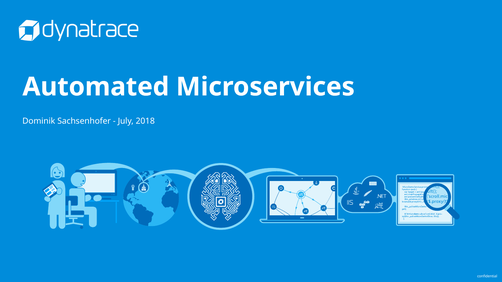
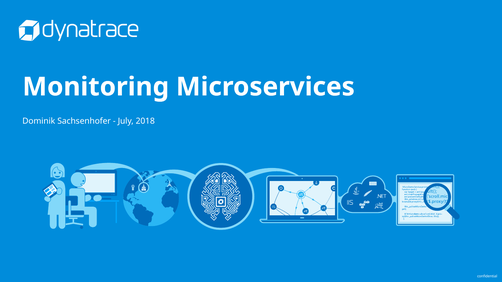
Automated: Automated -> Monitoring
